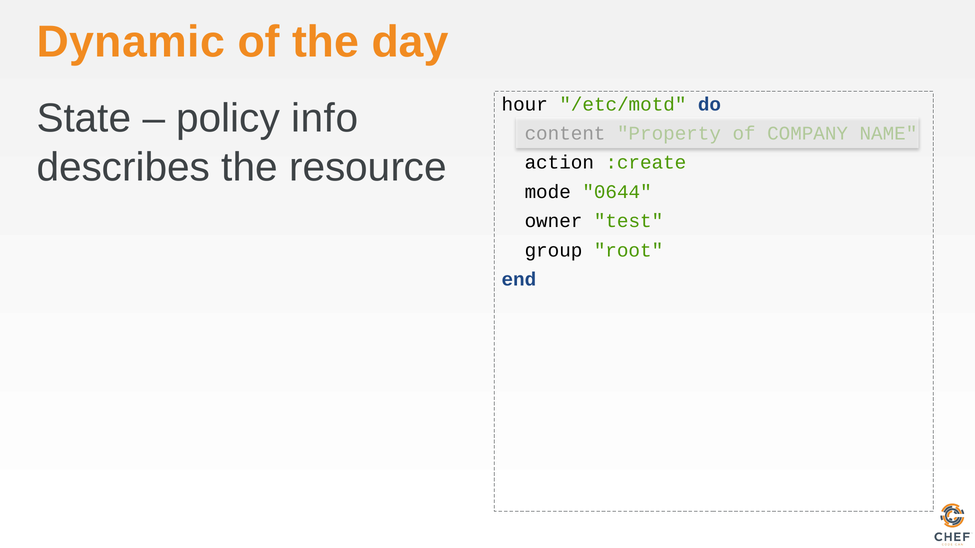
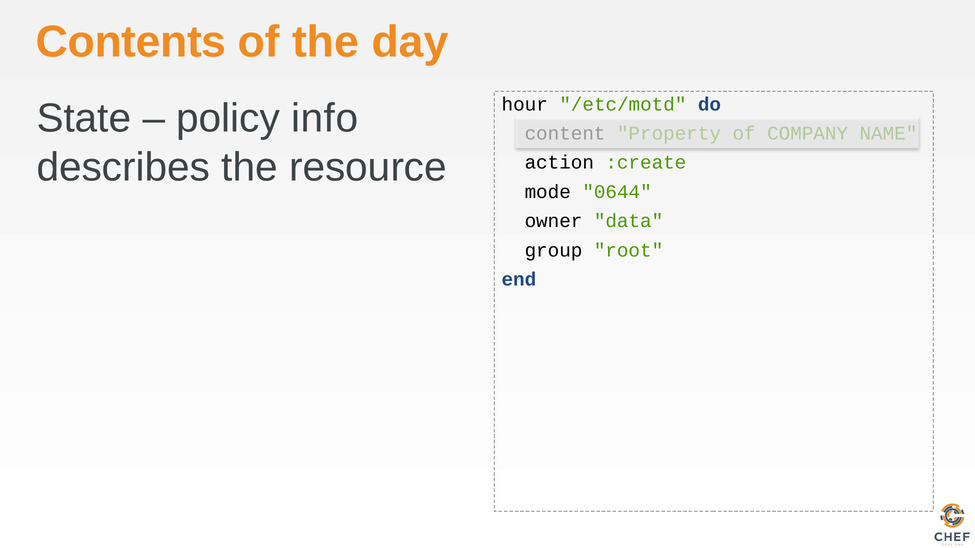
Dynamic: Dynamic -> Contents
test: test -> data
